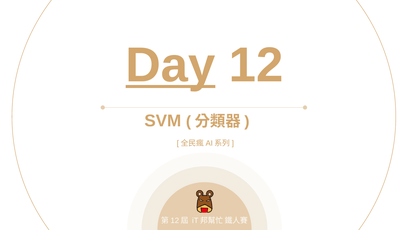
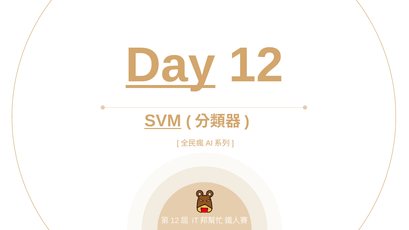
SVM underline: none -> present
